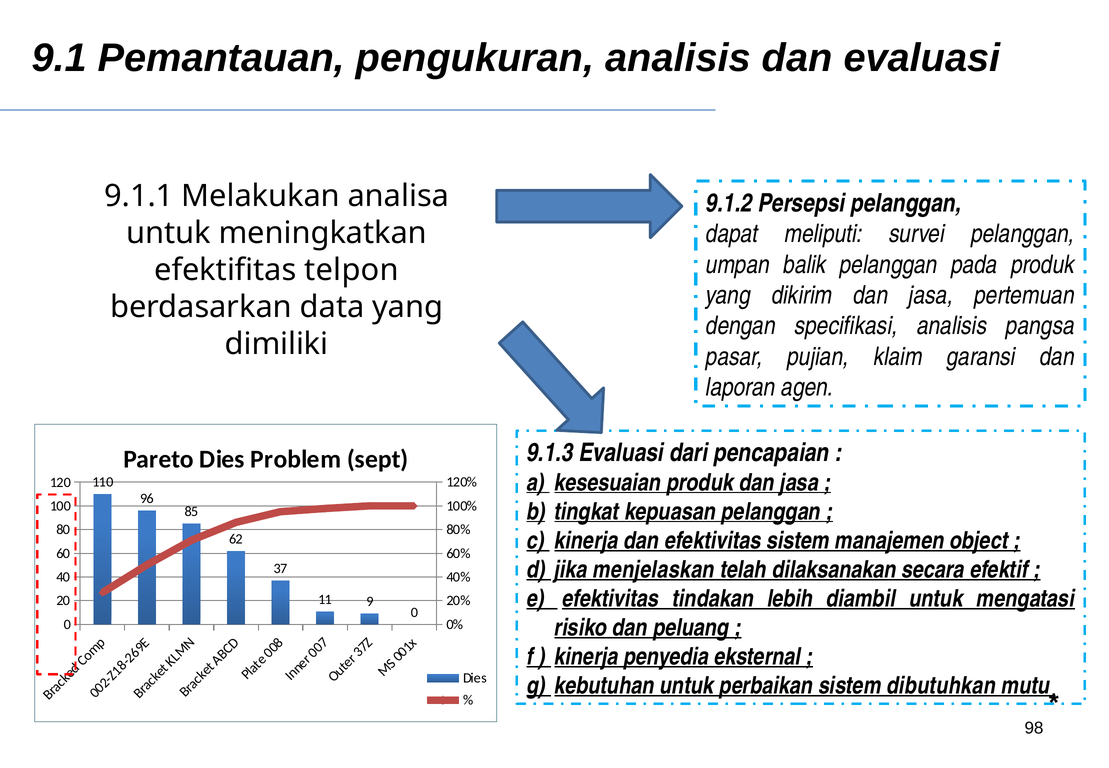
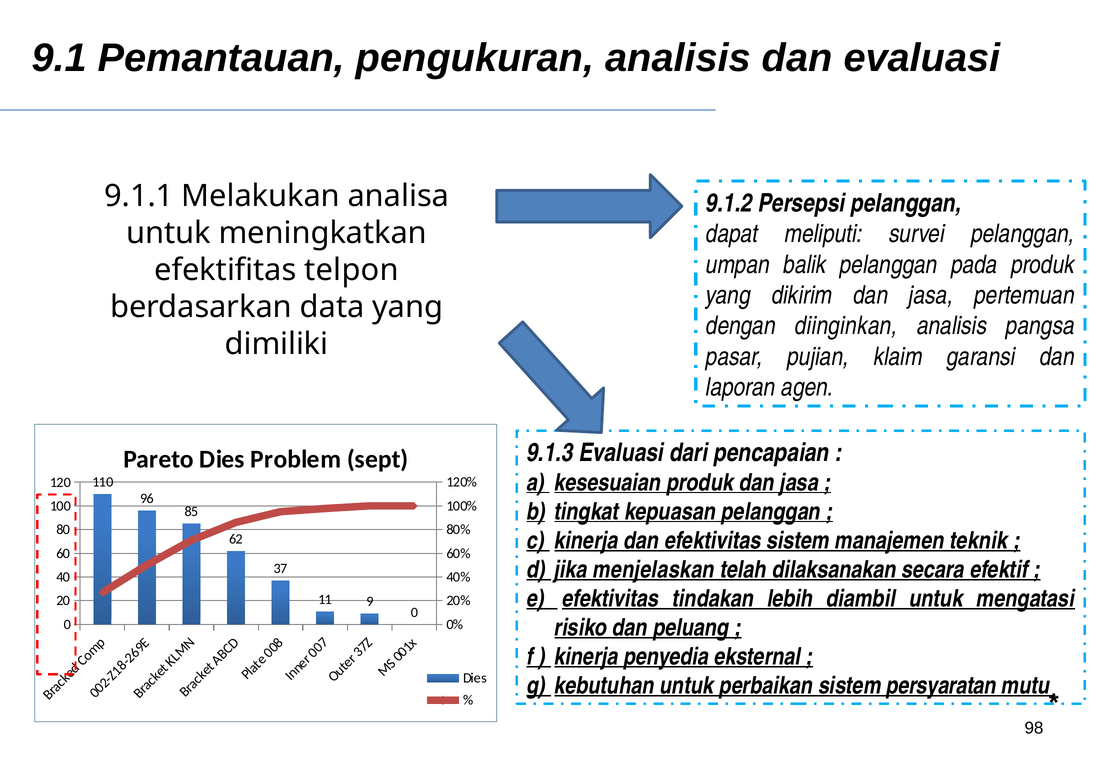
specifikasi: specifikasi -> diinginkan
object: object -> teknik
dibutuhkan: dibutuhkan -> persyaratan
